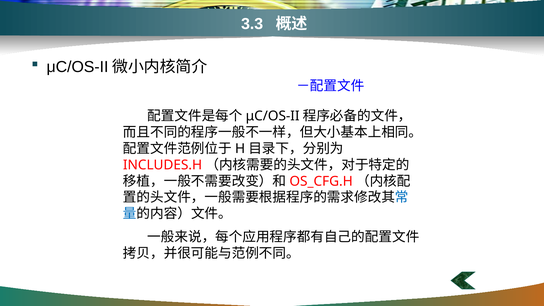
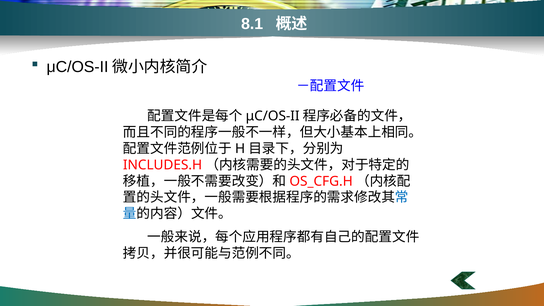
3.3: 3.3 -> 8.1
